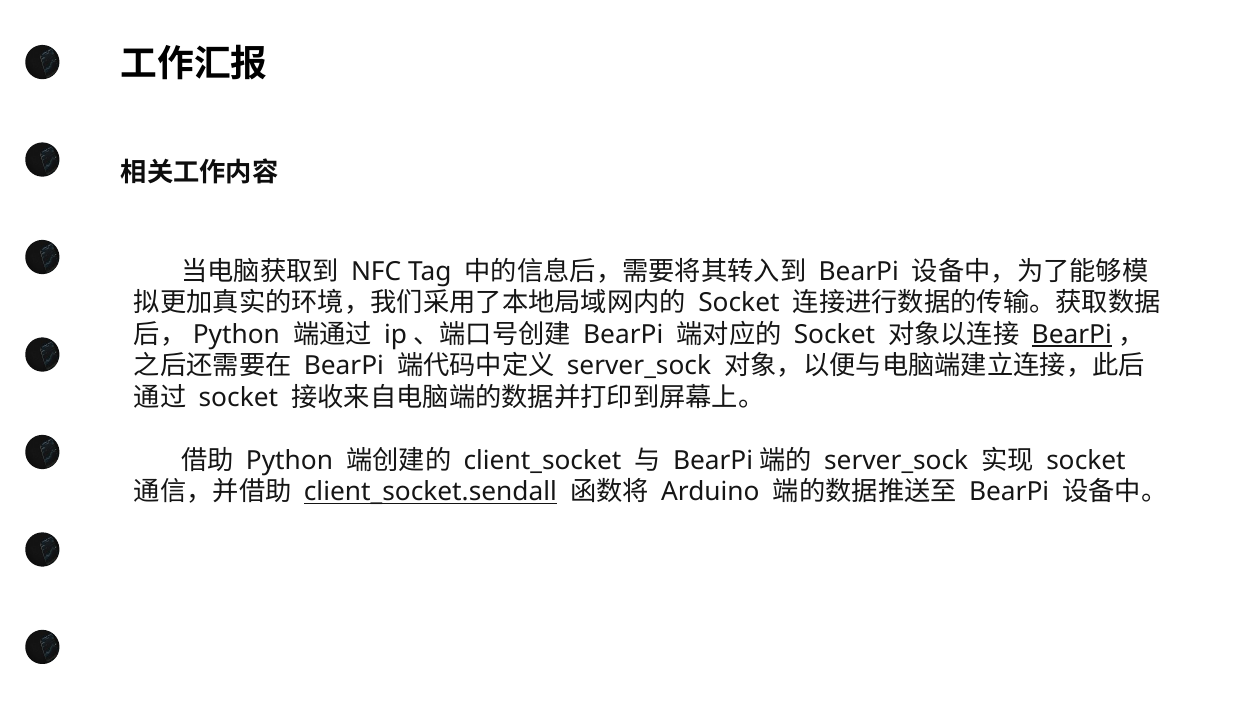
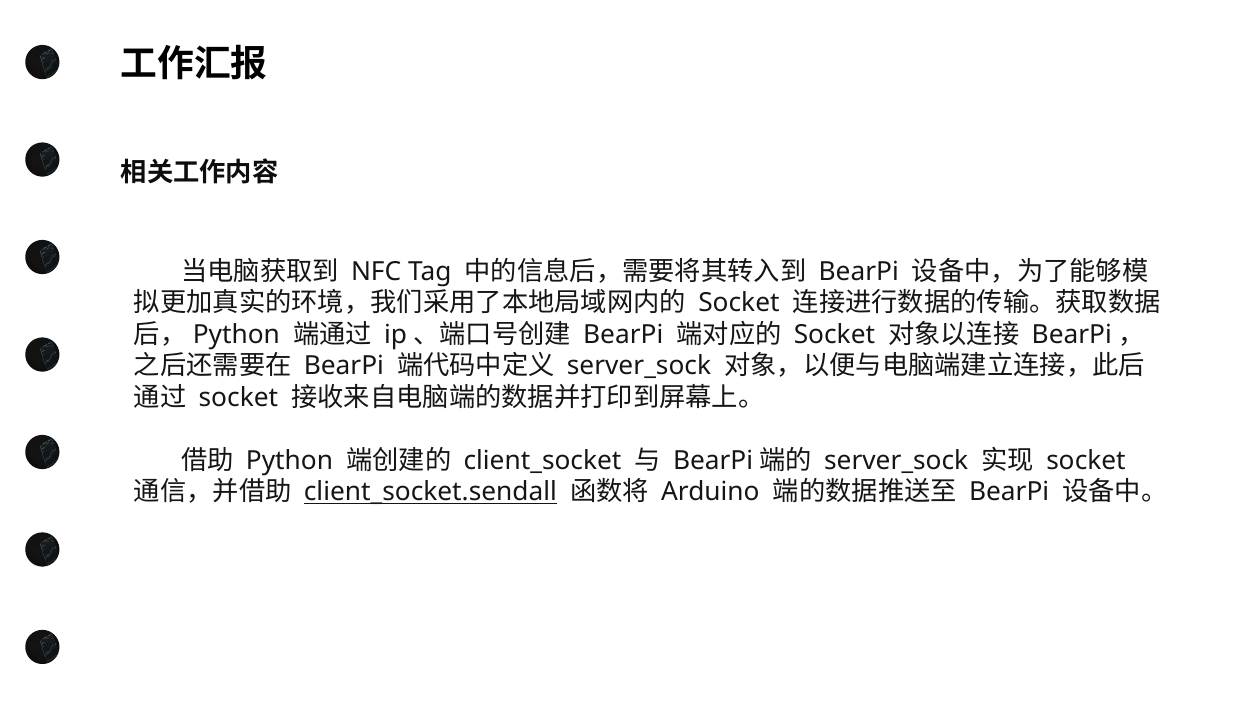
BearPi at (1072, 334) underline: present -> none
